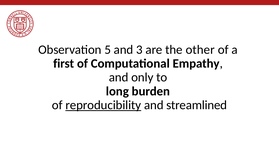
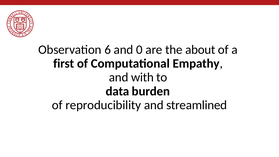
5: 5 -> 6
3: 3 -> 0
other: other -> about
only: only -> with
long: long -> data
reproducibility underline: present -> none
